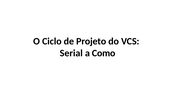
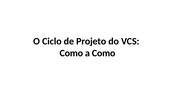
Serial at (71, 53): Serial -> Como
